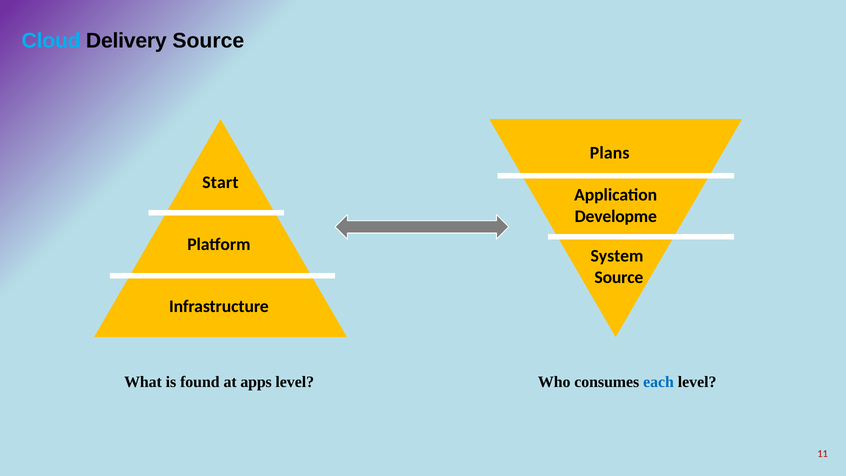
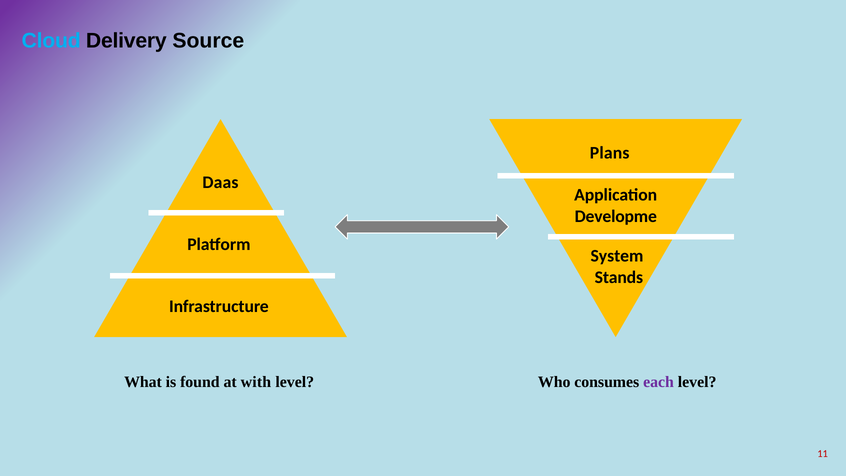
Start: Start -> Daas
Source at (619, 277): Source -> Stands
apps: apps -> with
each colour: blue -> purple
